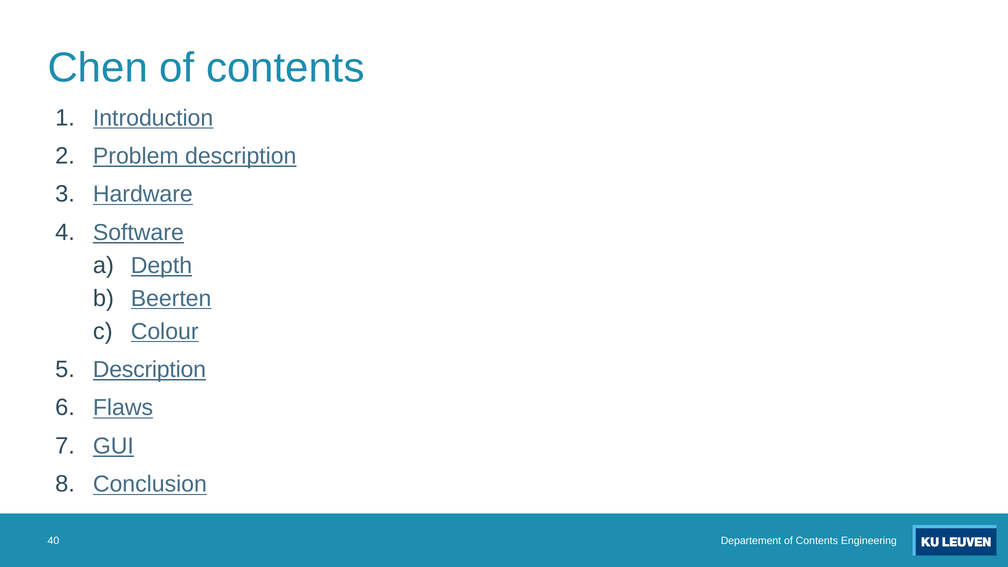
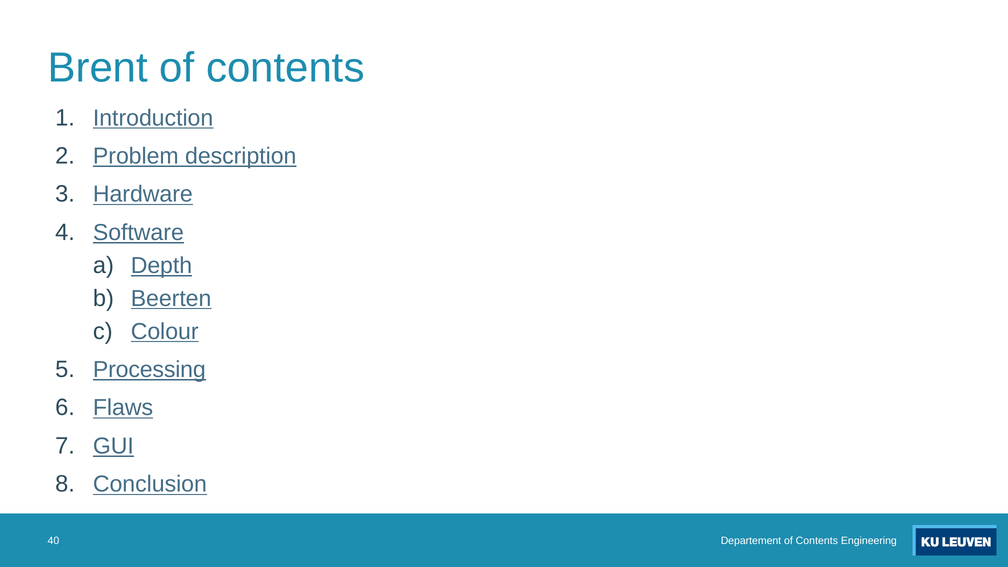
Chen: Chen -> Brent
Description at (149, 370): Description -> Processing
